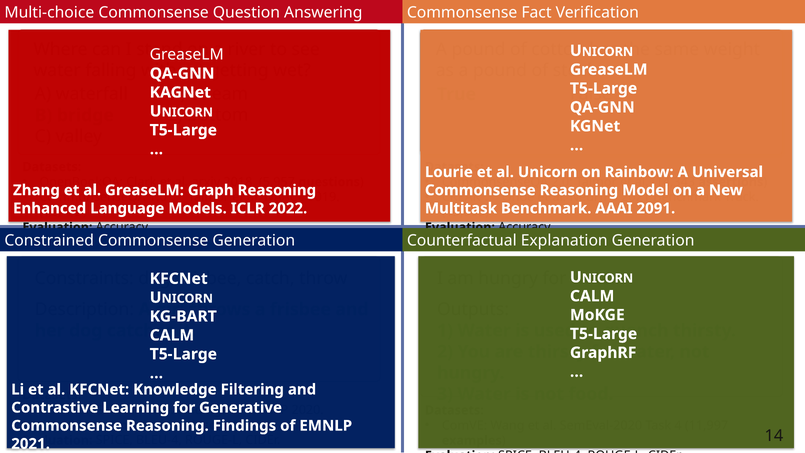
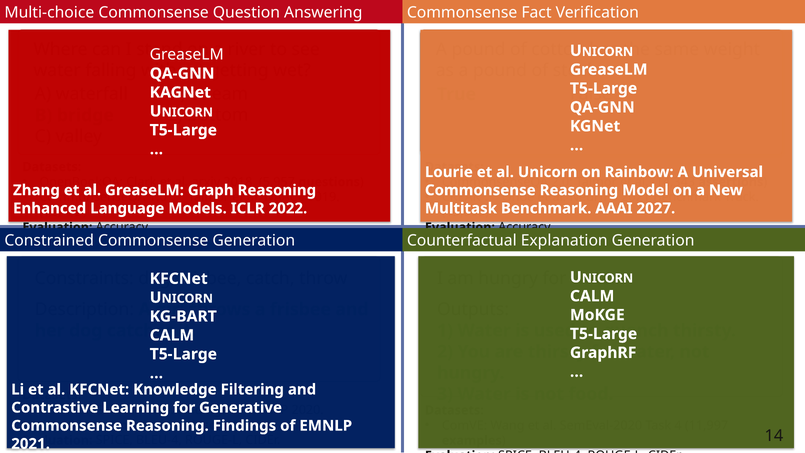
2091: 2091 -> 2027
